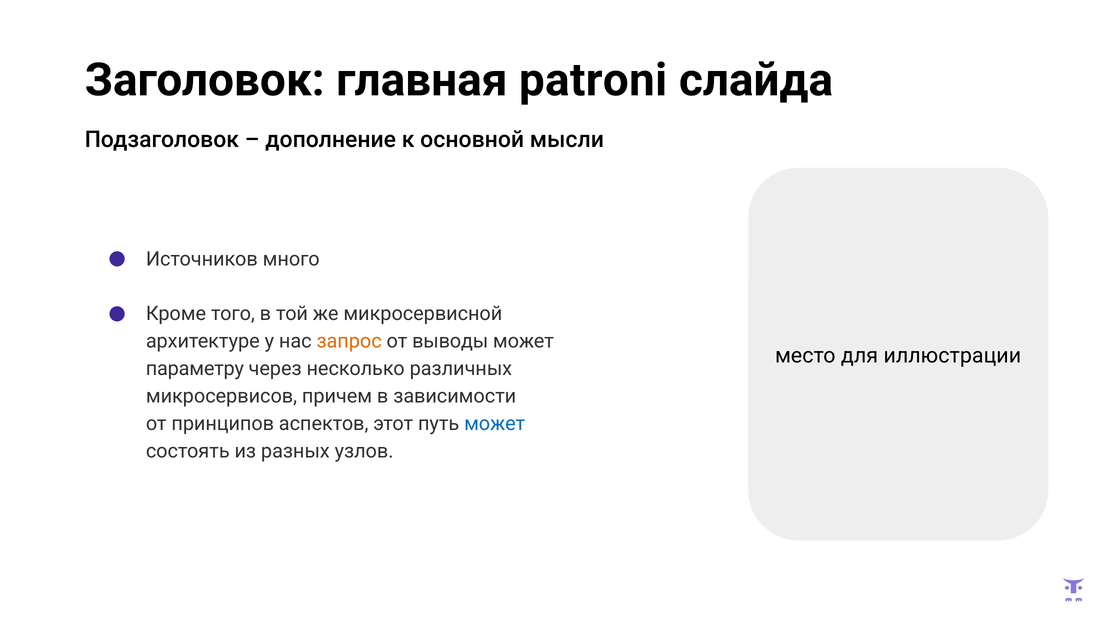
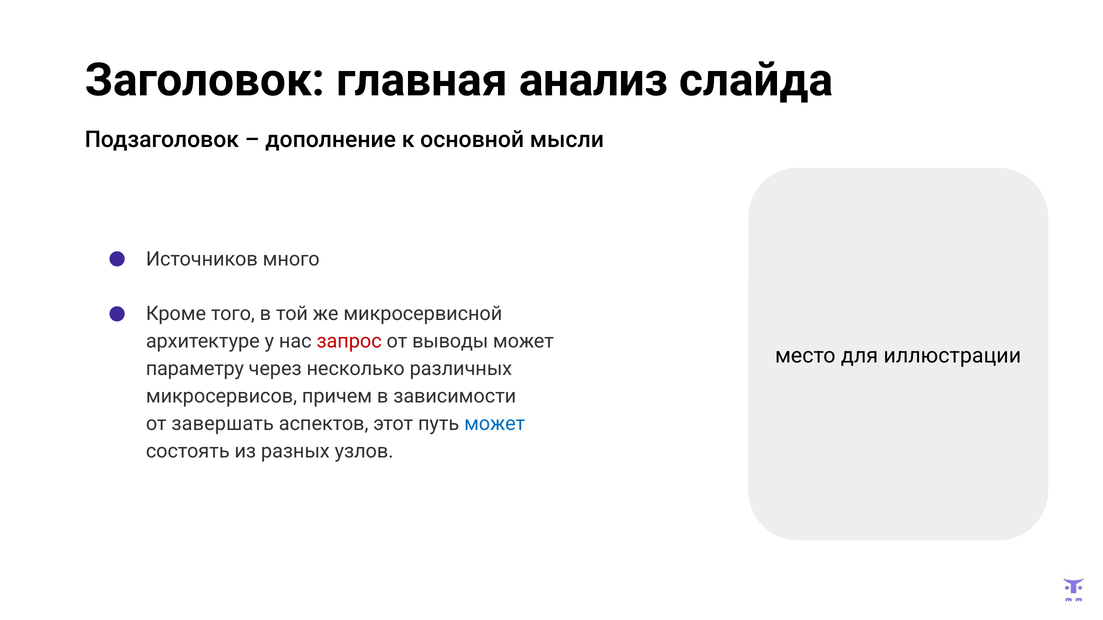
patroni: patroni -> анализ
запрос colour: orange -> red
принципов: принципов -> завершать
